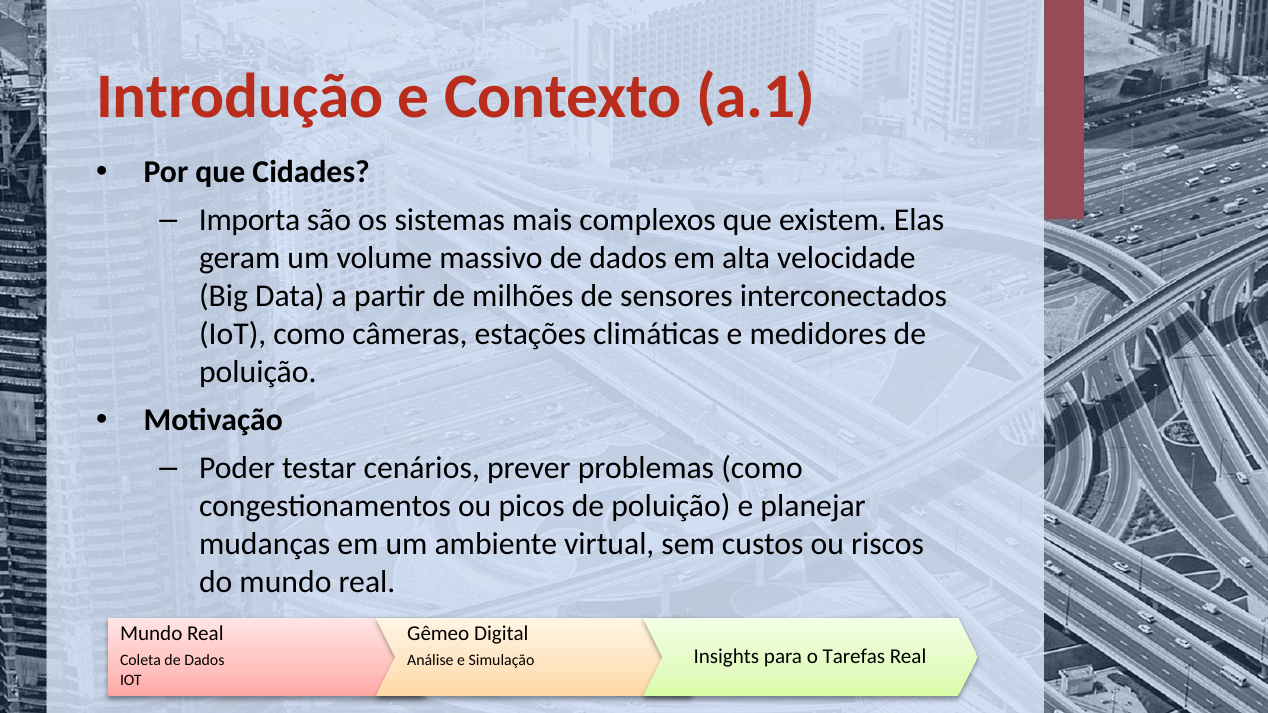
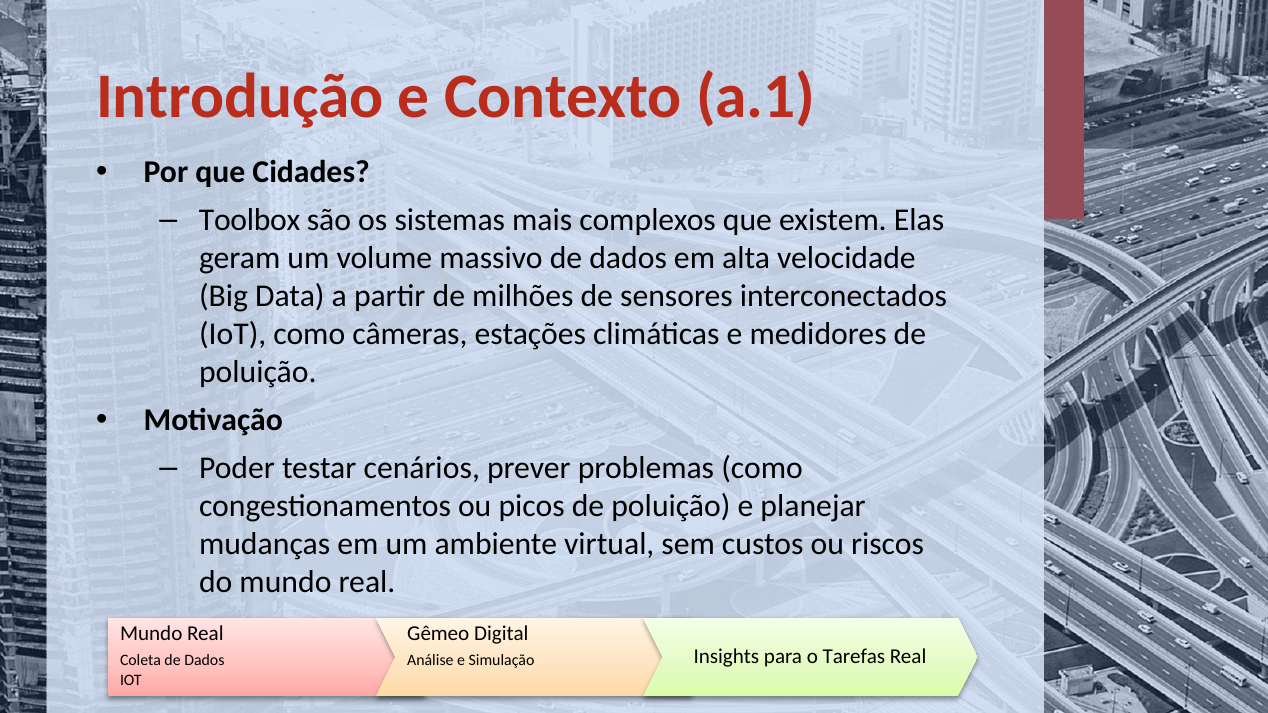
Importa: Importa -> Toolbox
